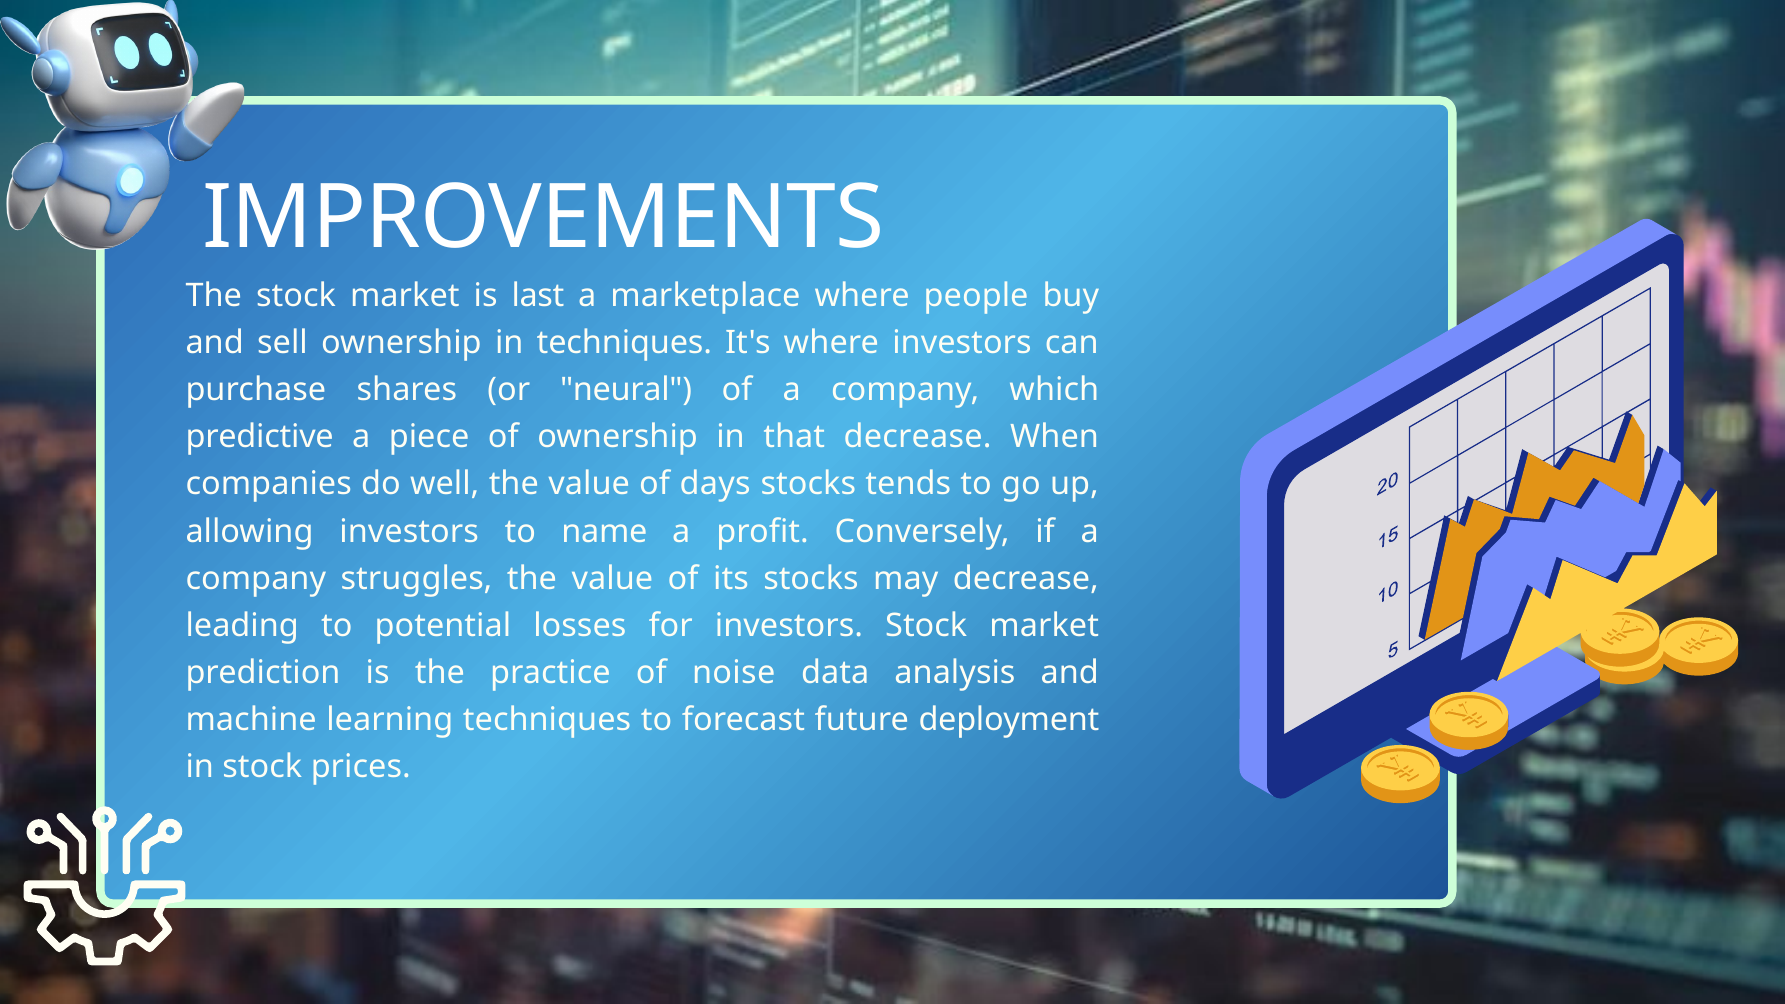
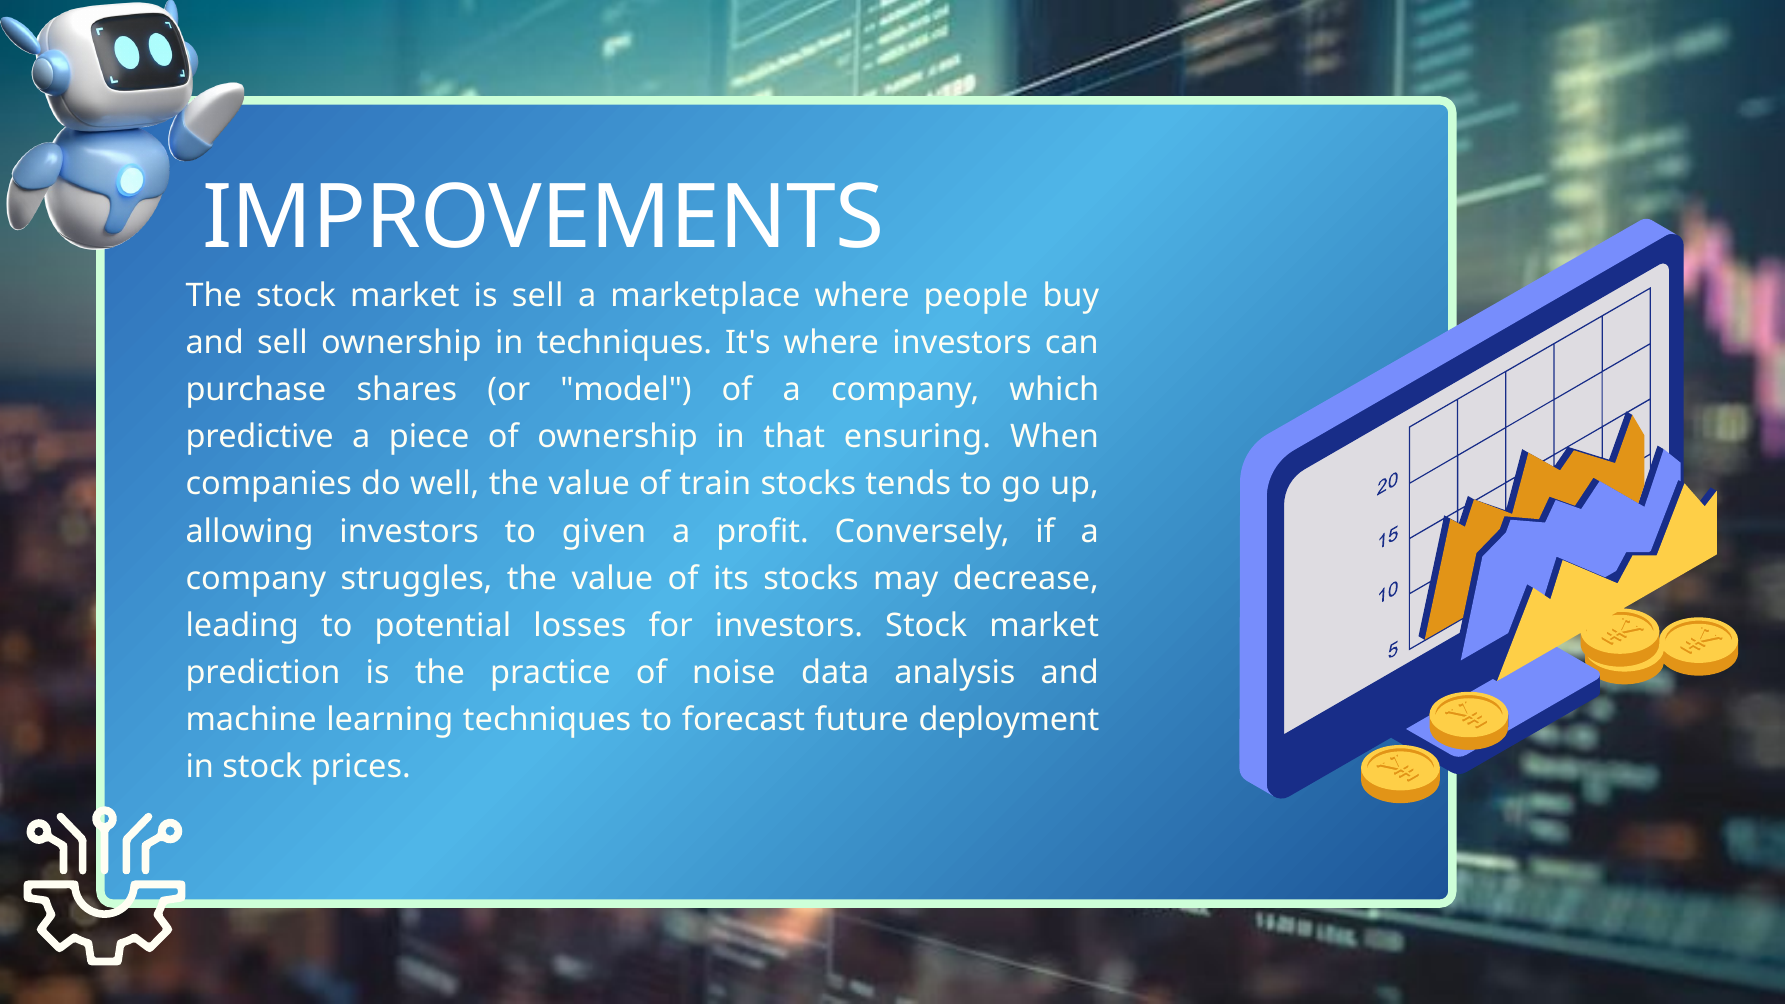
is last: last -> sell
neural: neural -> model
that decrease: decrease -> ensuring
days: days -> train
name: name -> given
